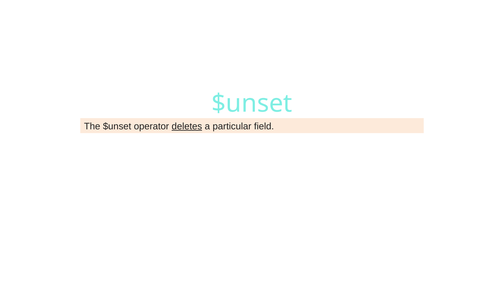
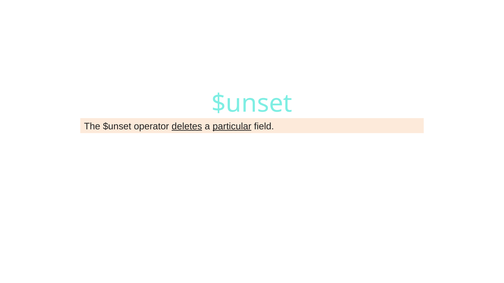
particular underline: none -> present
